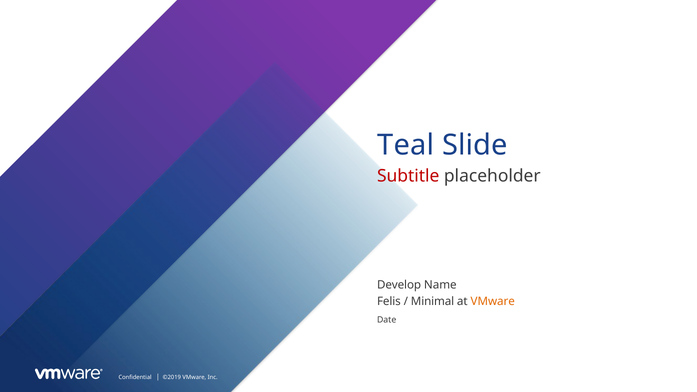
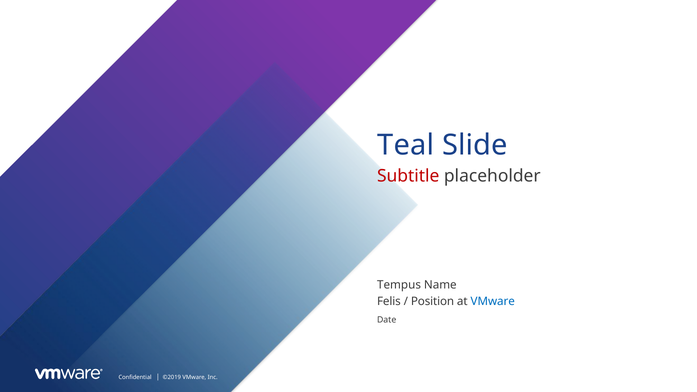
Develop: Develop -> Tempus
Minimal: Minimal -> Position
VMware at (493, 302) colour: orange -> blue
